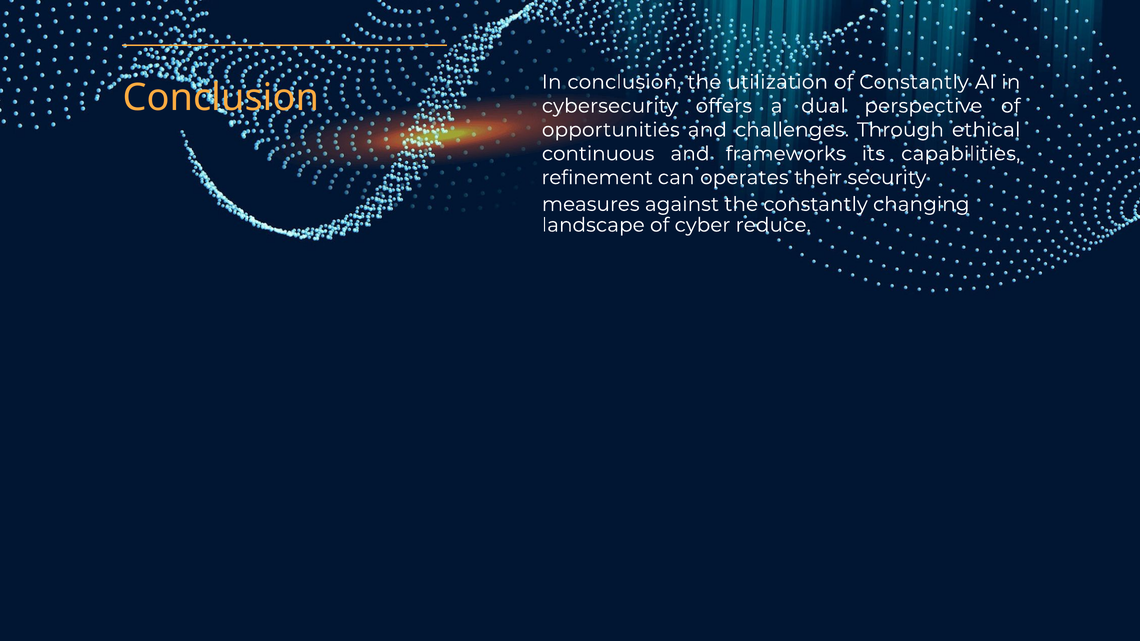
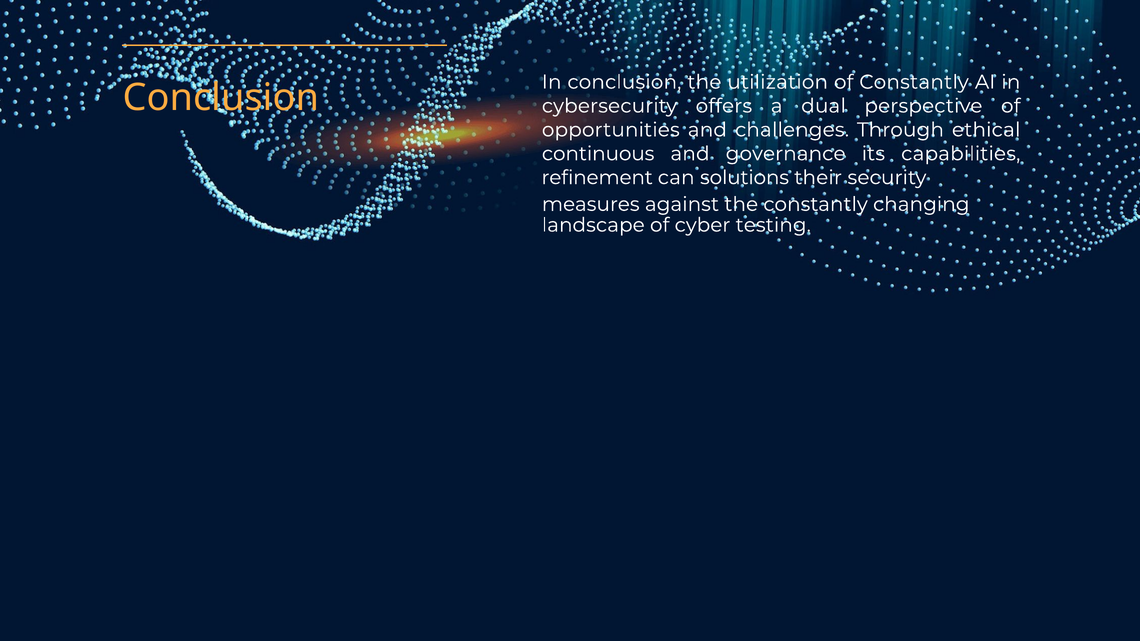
frameworks: frameworks -> governance
operates: operates -> solutions
reduce: reduce -> testing
